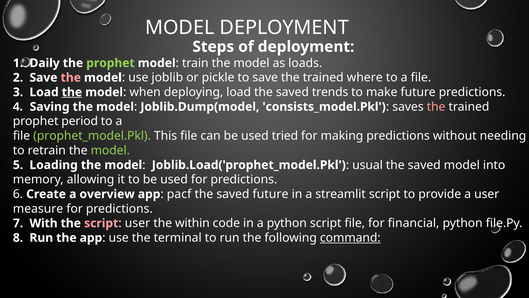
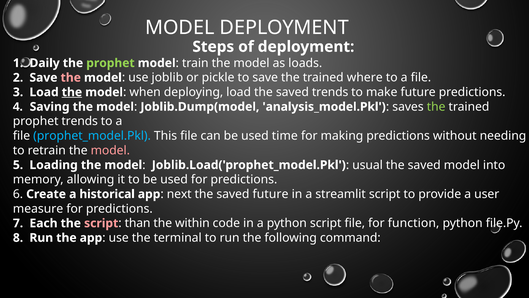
consists_model.Pkl: consists_model.Pkl -> analysis_model.Pkl
the at (436, 107) colour: pink -> light green
prophet period: period -> trends
prophet_model.Pkl colour: light green -> light blue
tried: tried -> time
model at (110, 150) colour: light green -> pink
overview: overview -> historical
pacf: pacf -> next
With: With -> Each
user at (137, 223): user -> than
financial: financial -> function
command underline: present -> none
